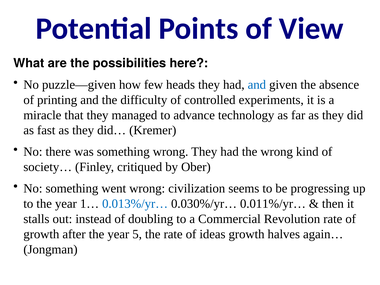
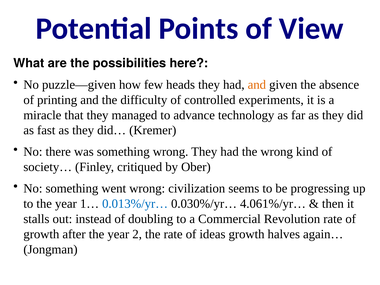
and at (257, 85) colour: blue -> orange
0.011%/yr…: 0.011%/yr… -> 4.061%/yr…
5: 5 -> 2
